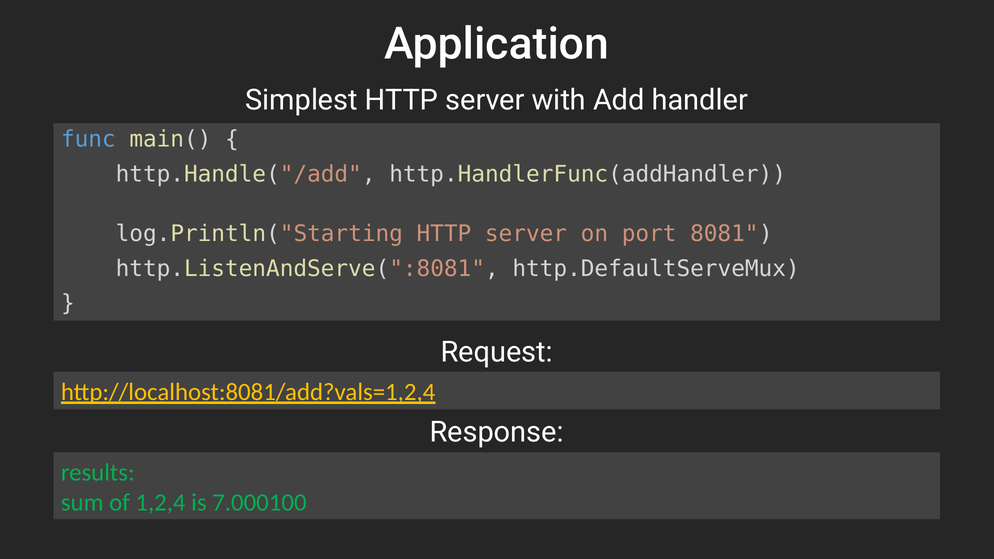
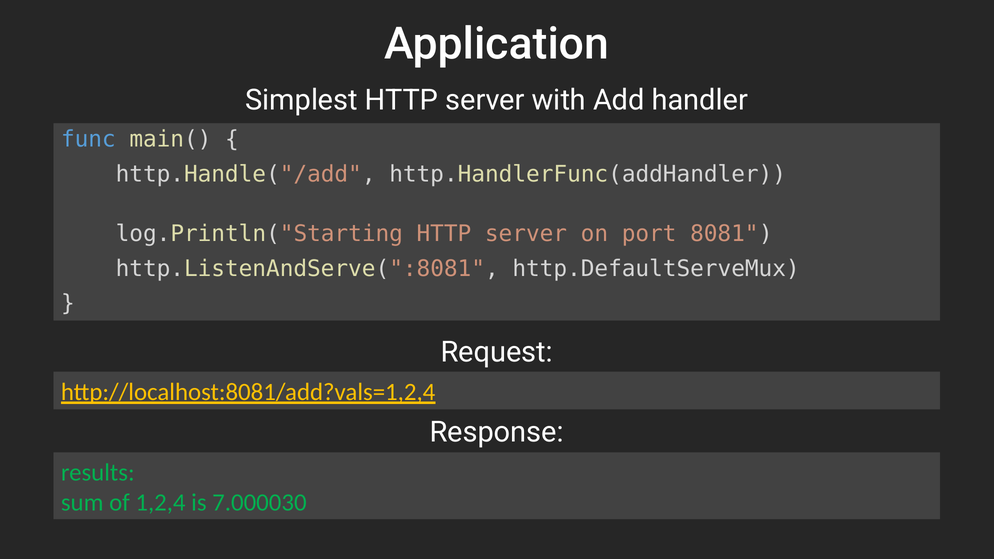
7.000100: 7.000100 -> 7.000030
